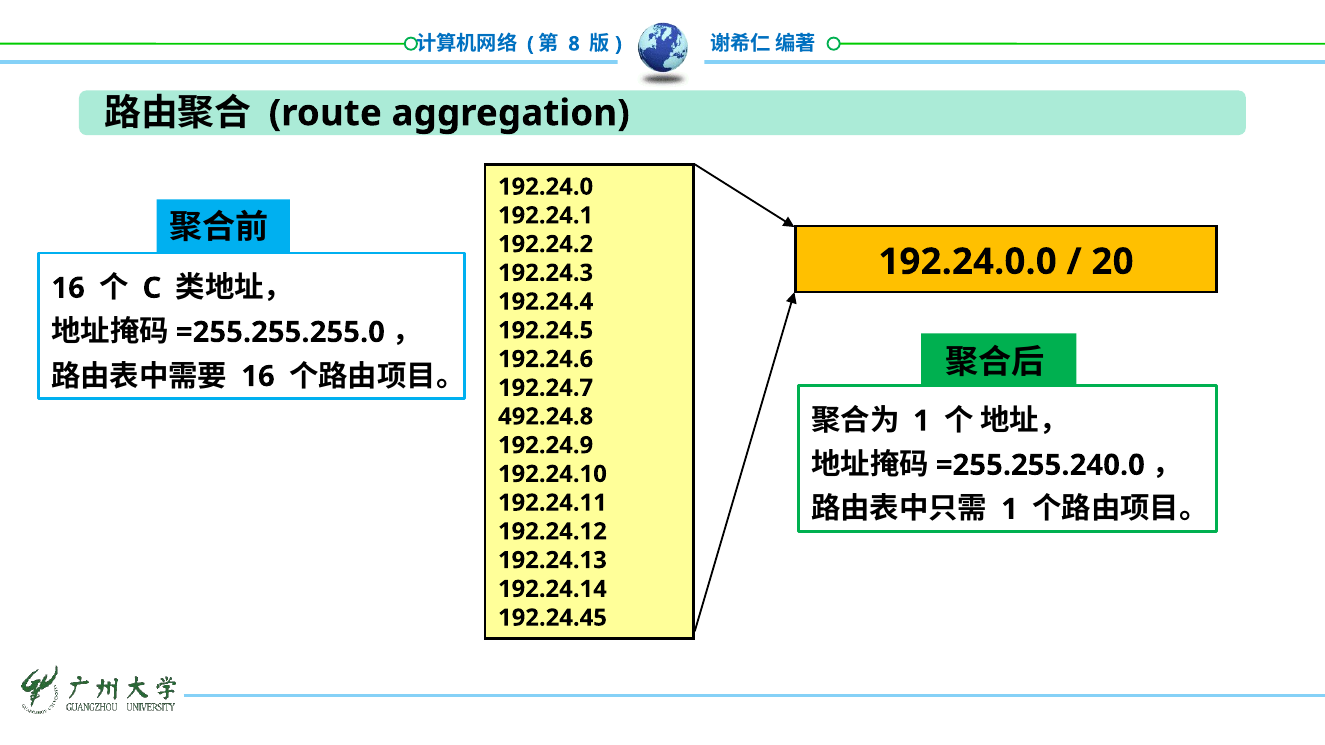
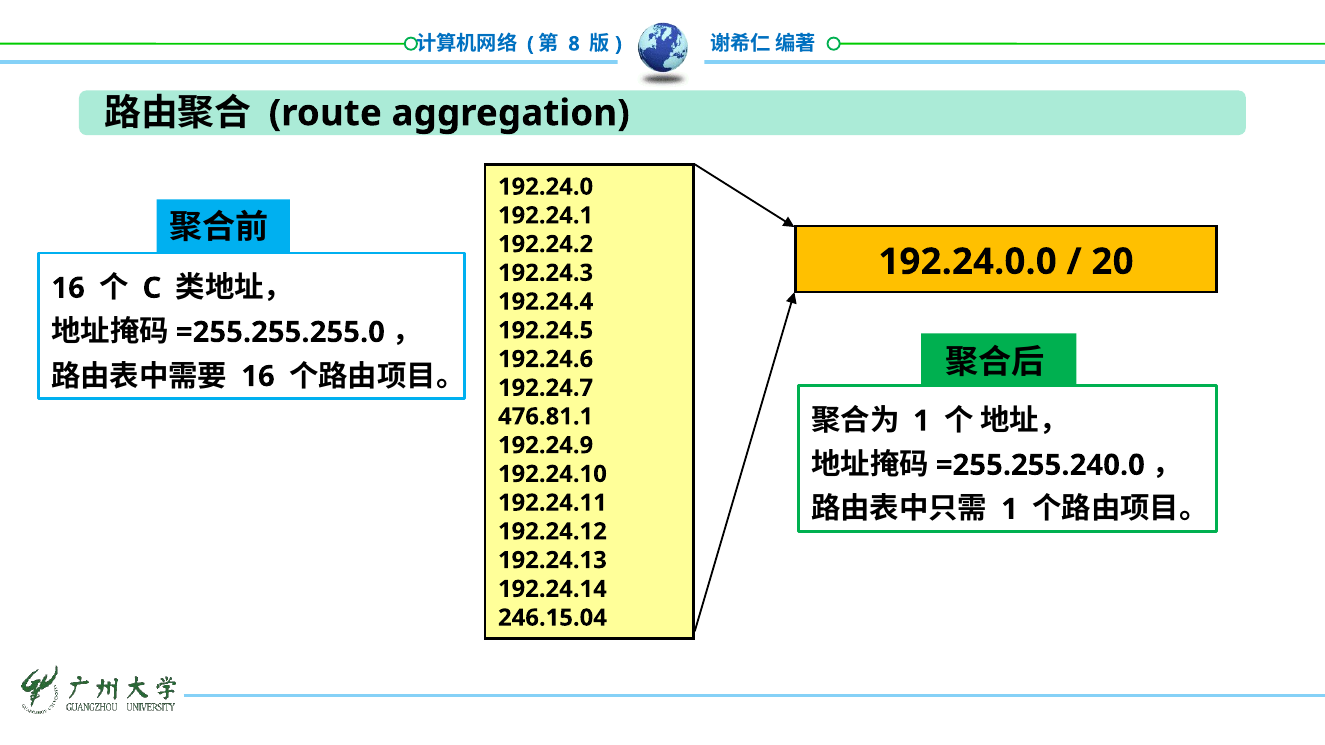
492.24.8: 492.24.8 -> 476.81.1
192.24.45: 192.24.45 -> 246.15.04
